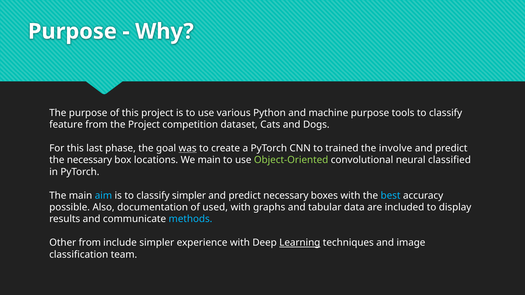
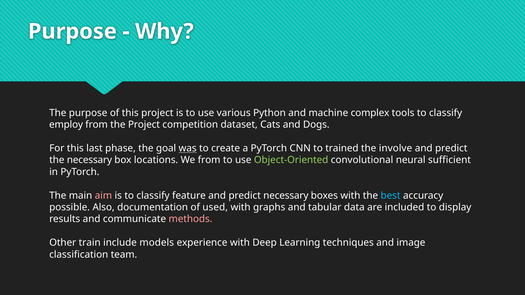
machine purpose: purpose -> complex
feature: feature -> employ
We main: main -> from
classified: classified -> sufficient
aim colour: light blue -> pink
classify simpler: simpler -> feature
methods colour: light blue -> pink
Other from: from -> train
include simpler: simpler -> models
Learning underline: present -> none
